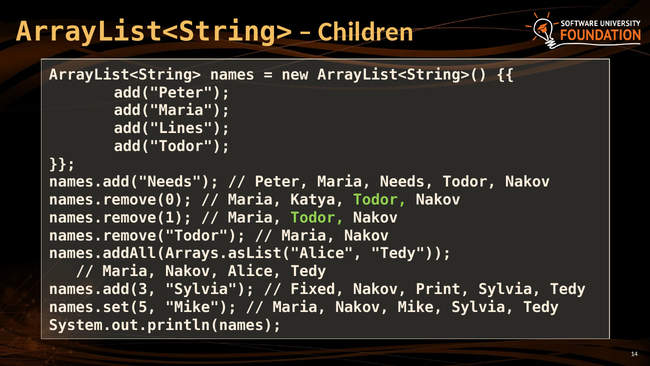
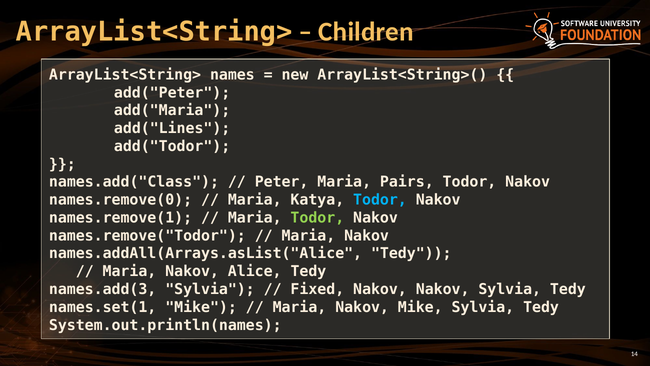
names.add("Needs: names.add("Needs -> names.add("Class
Needs: Needs -> Pairs
Todor at (380, 200) colour: light green -> light blue
Nakov Print: Print -> Nakov
names.set(5: names.set(5 -> names.set(1
